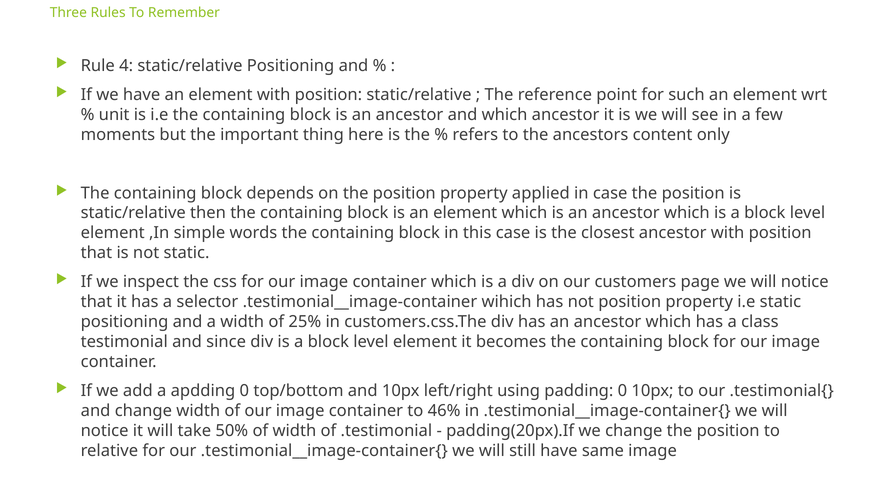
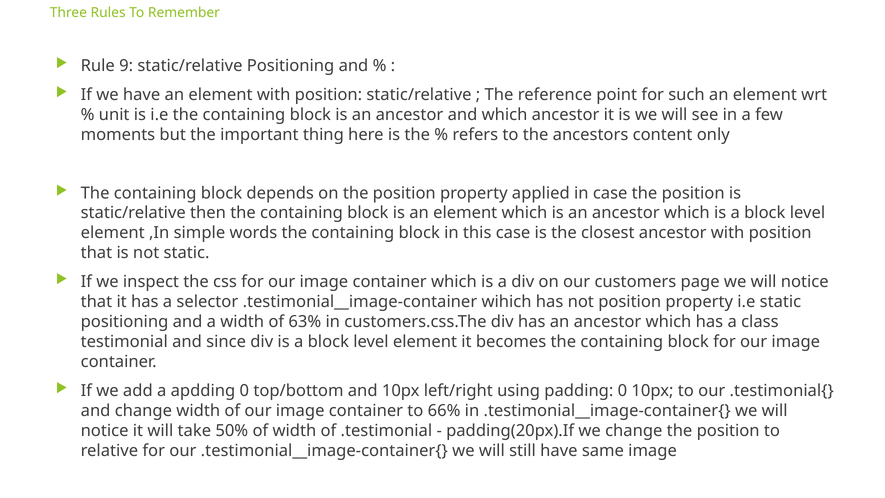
4: 4 -> 9
25%: 25% -> 63%
46%: 46% -> 66%
